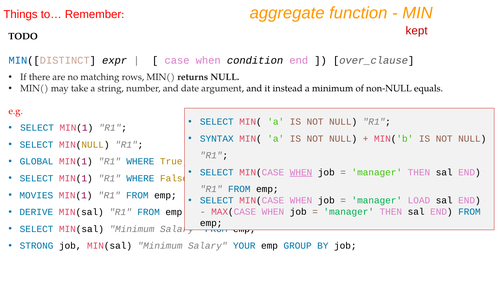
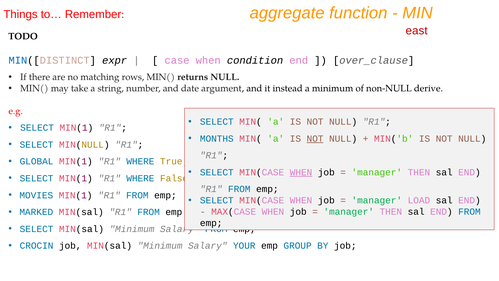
kept: kept -> east
equals: equals -> derive
SYNTAX: SYNTAX -> MONTHS
NOT at (315, 138) underline: none -> present
DERIVE: DERIVE -> MARKED
STRONG: STRONG -> CROCIN
